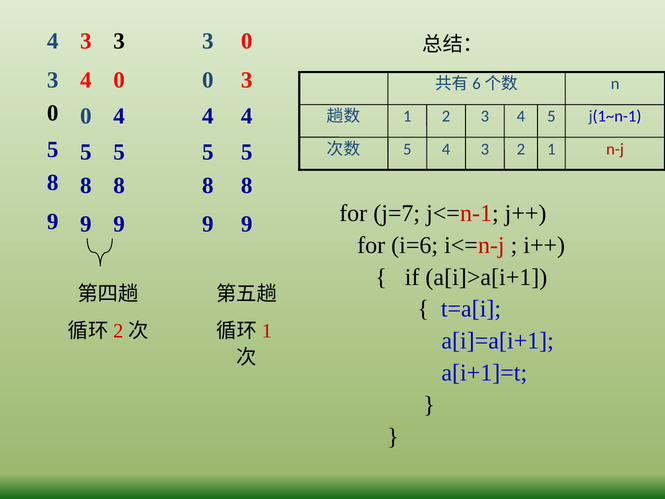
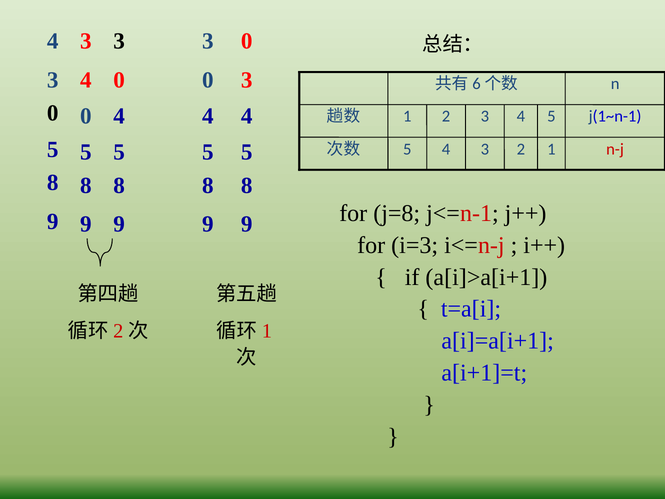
j=7: j=7 -> j=8
i=6: i=6 -> i=3
